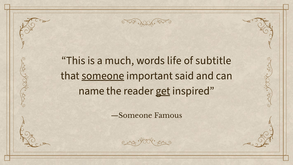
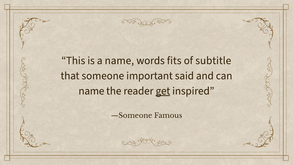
a much: much -> name
life: life -> fits
someone underline: present -> none
